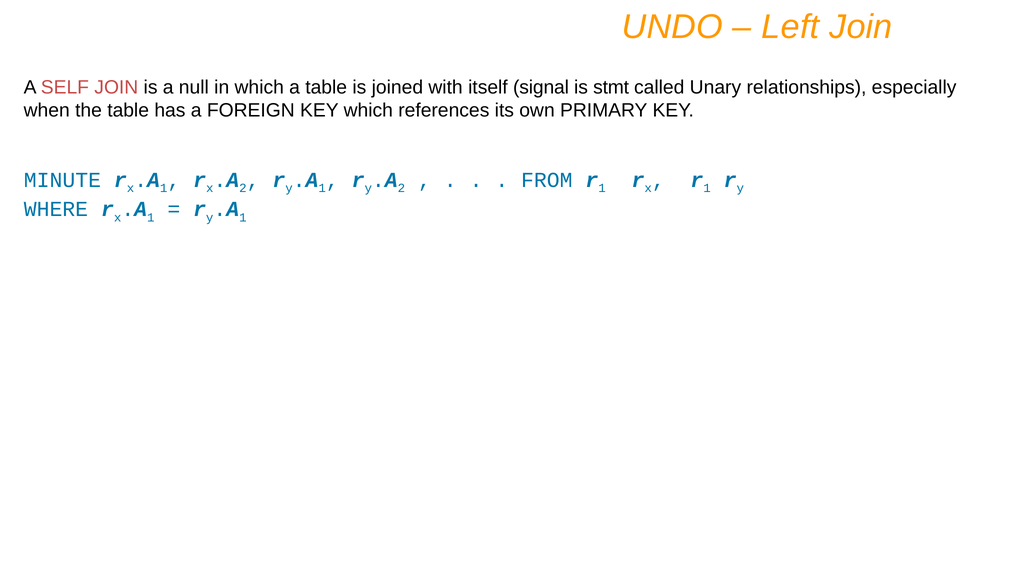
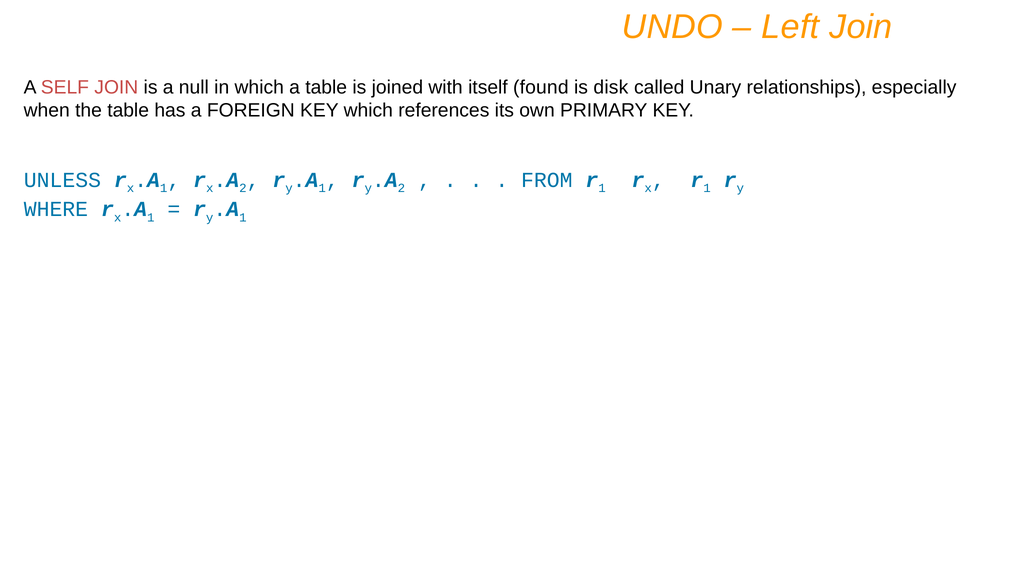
signal: signal -> found
stmt: stmt -> disk
MINUTE: MINUTE -> UNLESS
